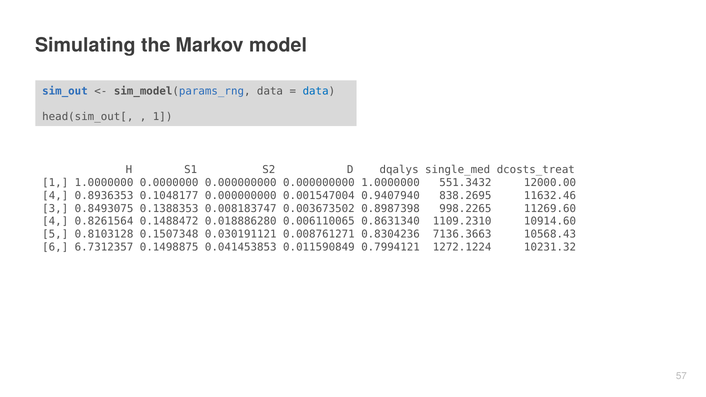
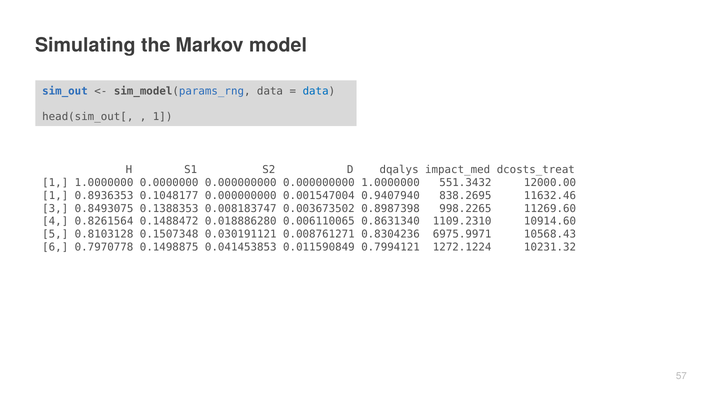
single_med: single_med -> impact_med
4 at (55, 196): 4 -> 1
7136.3663: 7136.3663 -> 6975.9971
6.7312357: 6.7312357 -> 0.7970778
